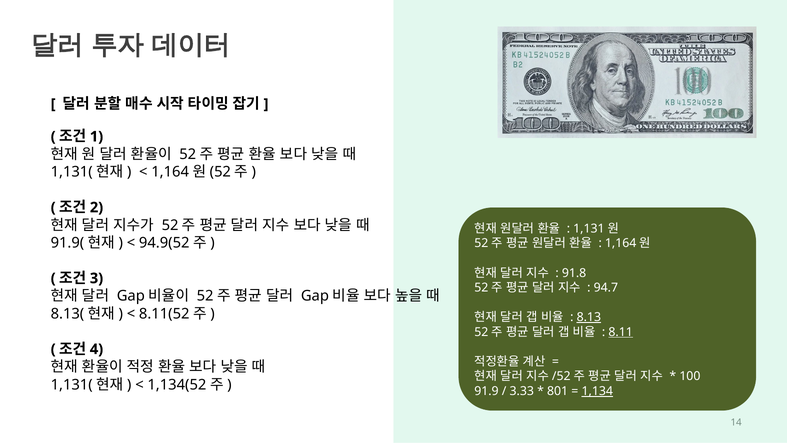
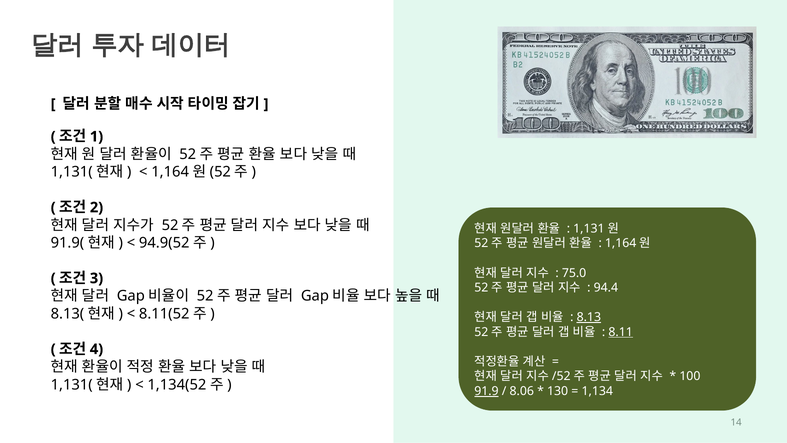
91.8: 91.8 -> 75.0
94.7: 94.7 -> 94.4
91.9 underline: none -> present
3.33: 3.33 -> 8.06
801: 801 -> 130
1,134 underline: present -> none
